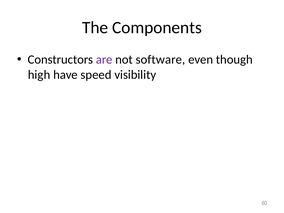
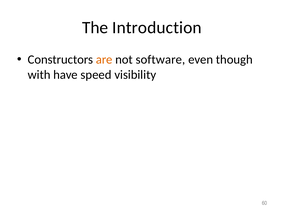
Components: Components -> Introduction
are colour: purple -> orange
high: high -> with
